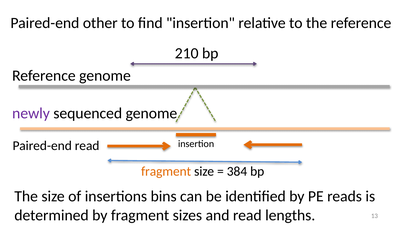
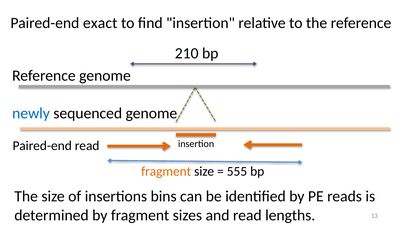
other: other -> exact
newly colour: purple -> blue
384: 384 -> 555
